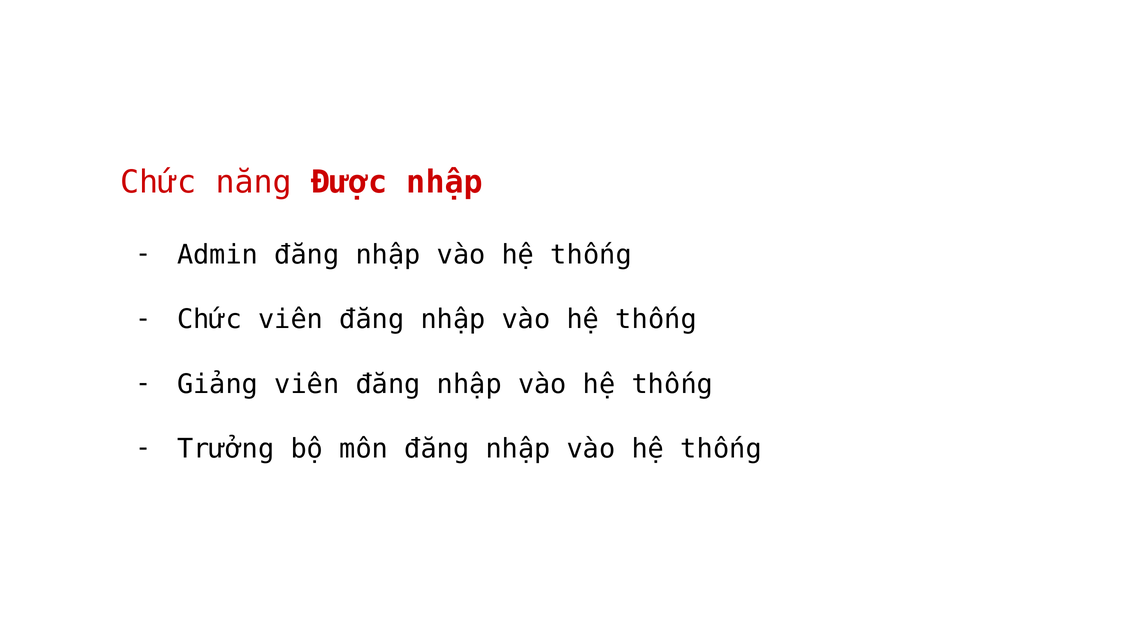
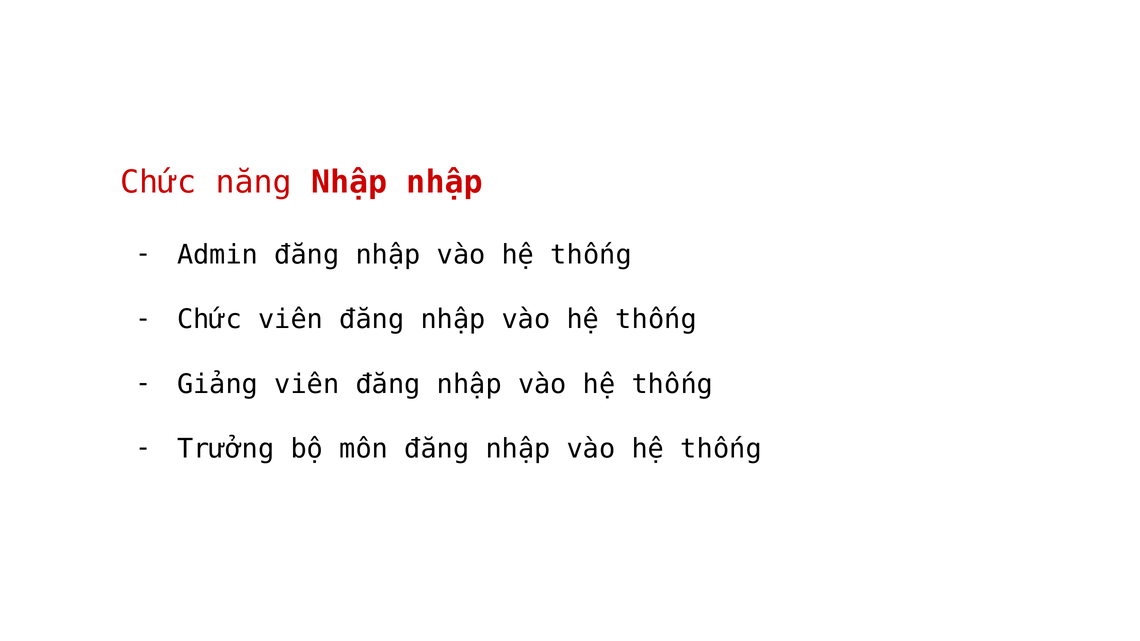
năng Được: Được -> Nhập
